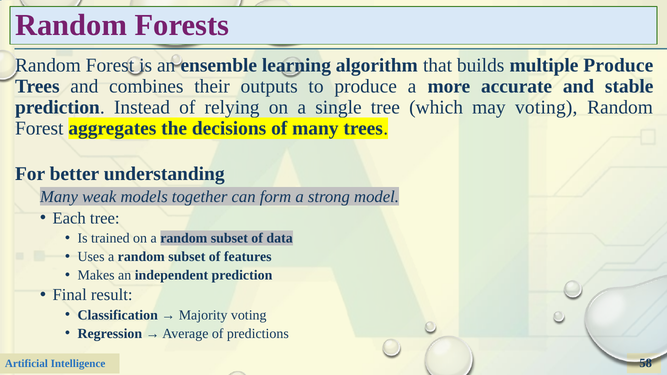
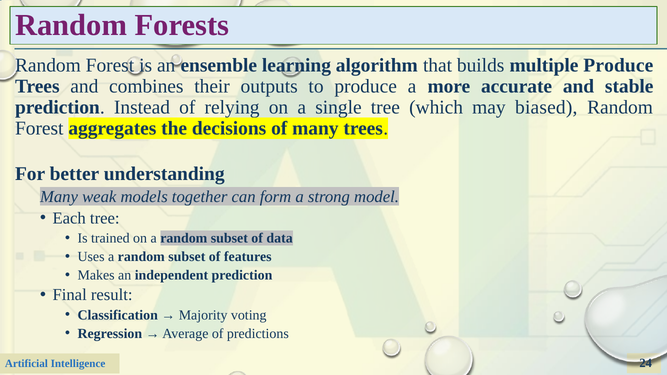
may voting: voting -> biased
58: 58 -> 24
